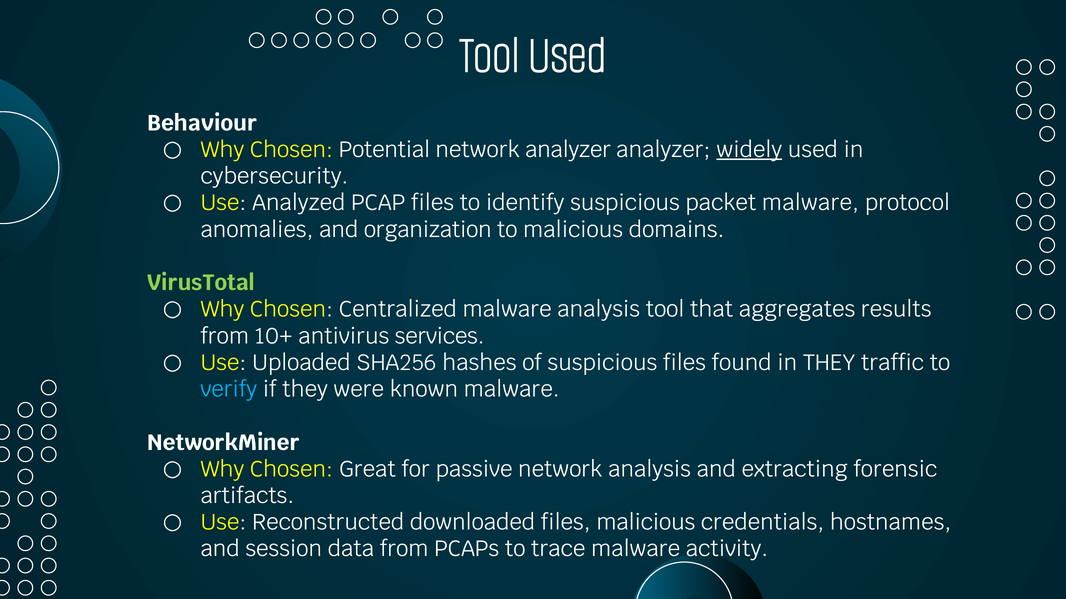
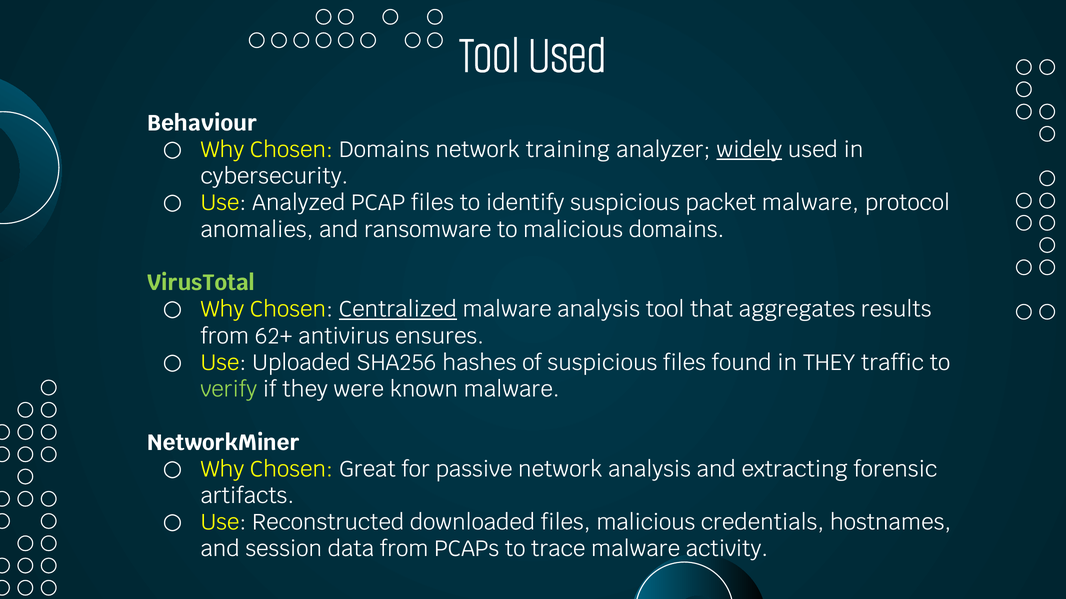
Chosen Potential: Potential -> Domains
network analyzer: analyzer -> training
organization: organization -> ransomware
Centralized underline: none -> present
10+: 10+ -> 62+
services: services -> ensures
verify colour: light blue -> light green
